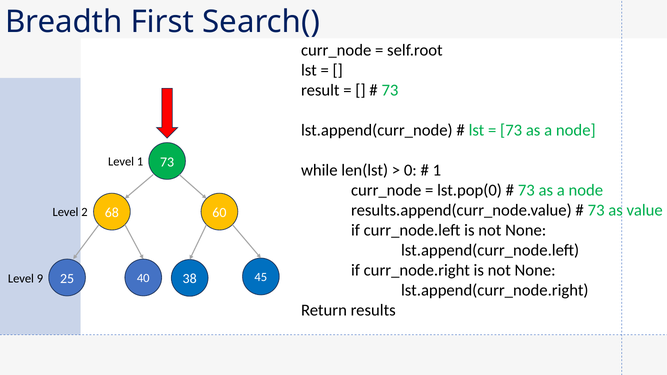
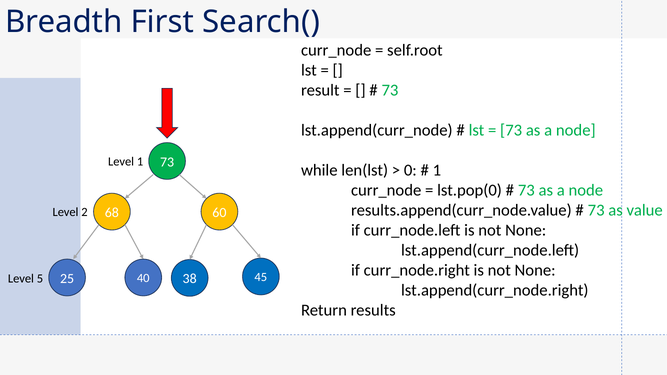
9: 9 -> 5
